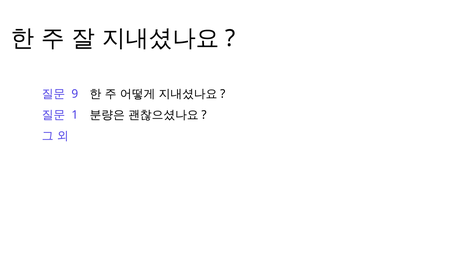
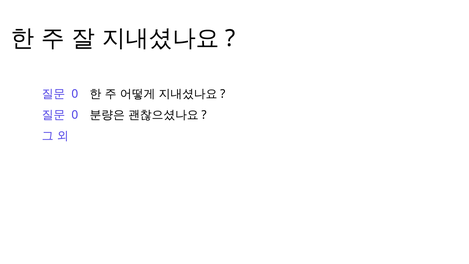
9 at (75, 94): 9 -> 0
1 at (75, 115): 1 -> 0
